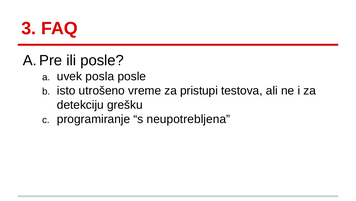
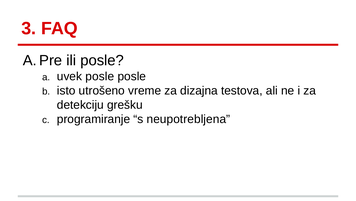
uvek posla: posla -> posle
pristupi: pristupi -> dizajna
